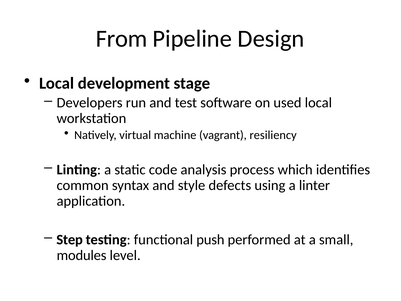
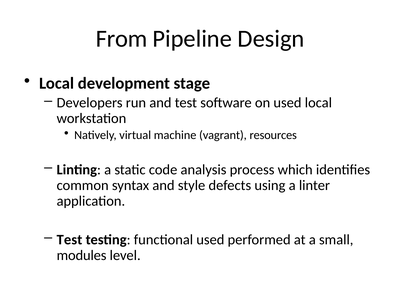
resiliency: resiliency -> resources
Step at (70, 239): Step -> Test
functional push: push -> used
